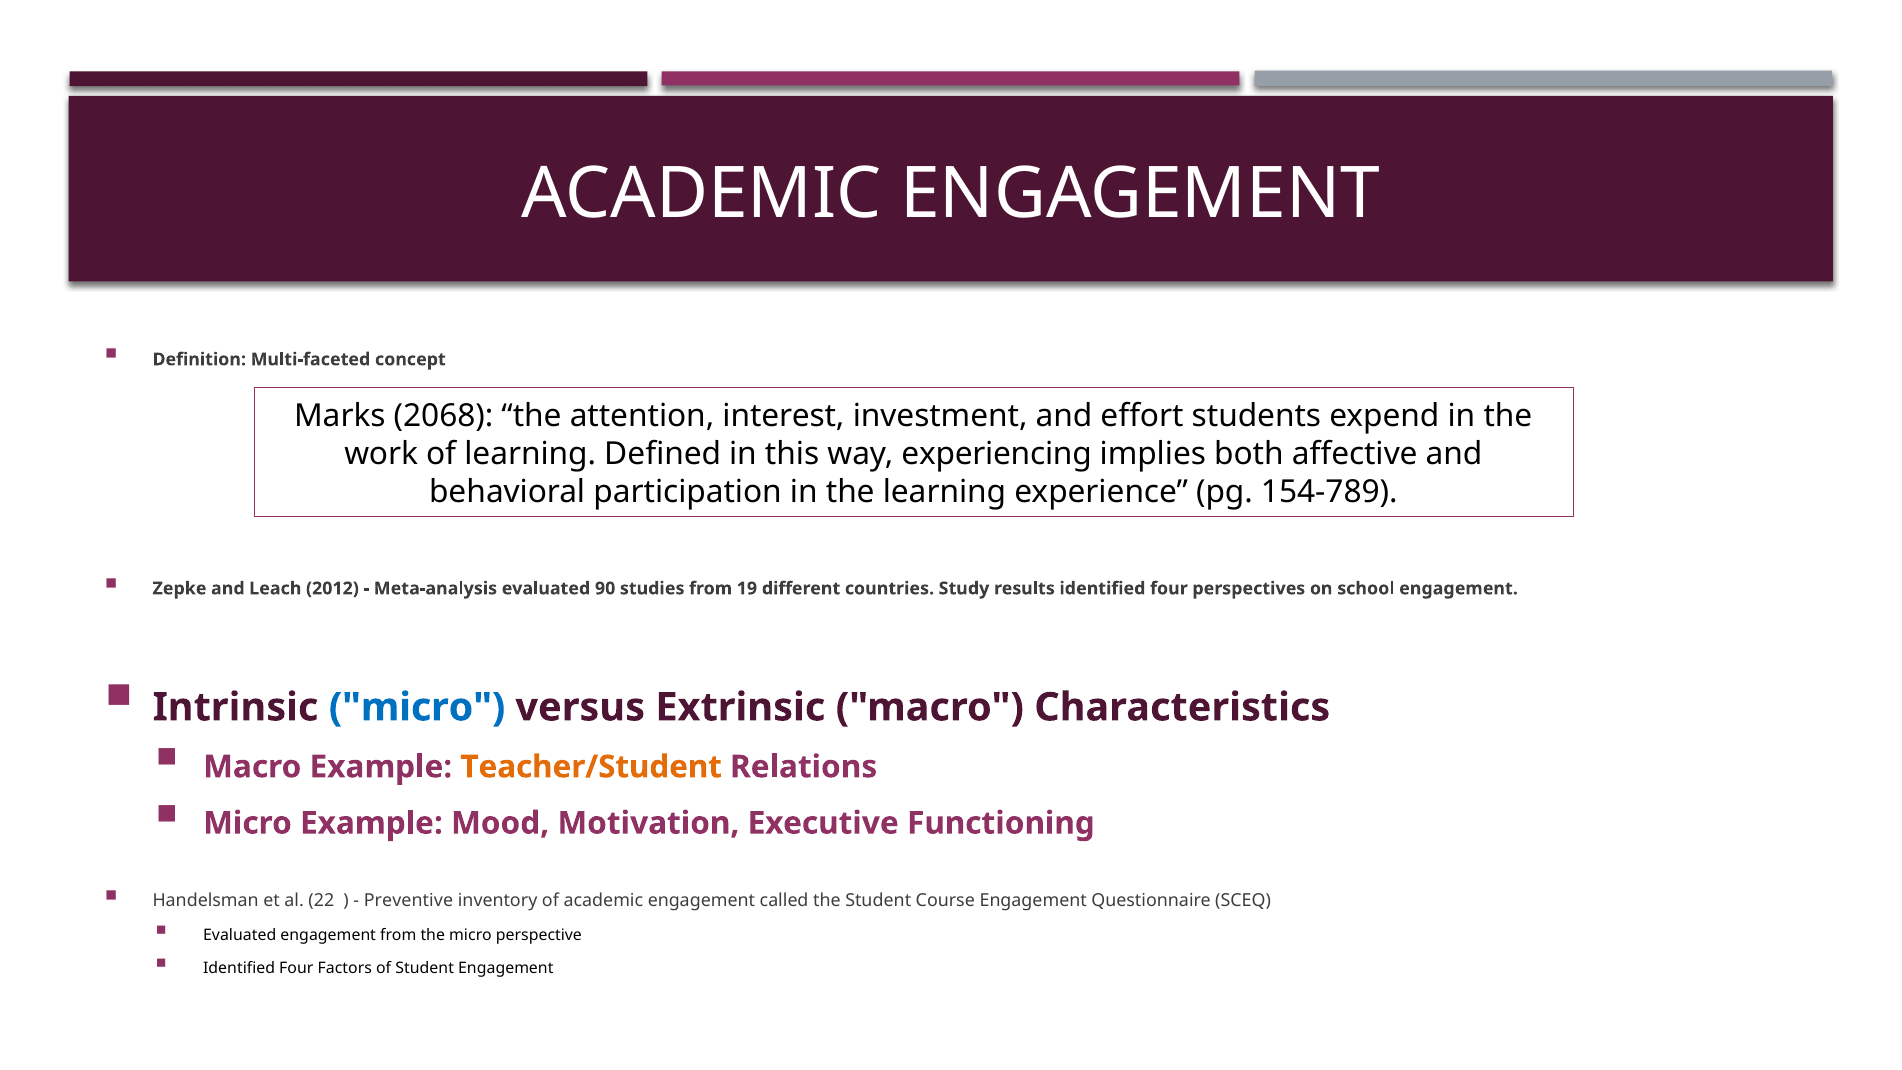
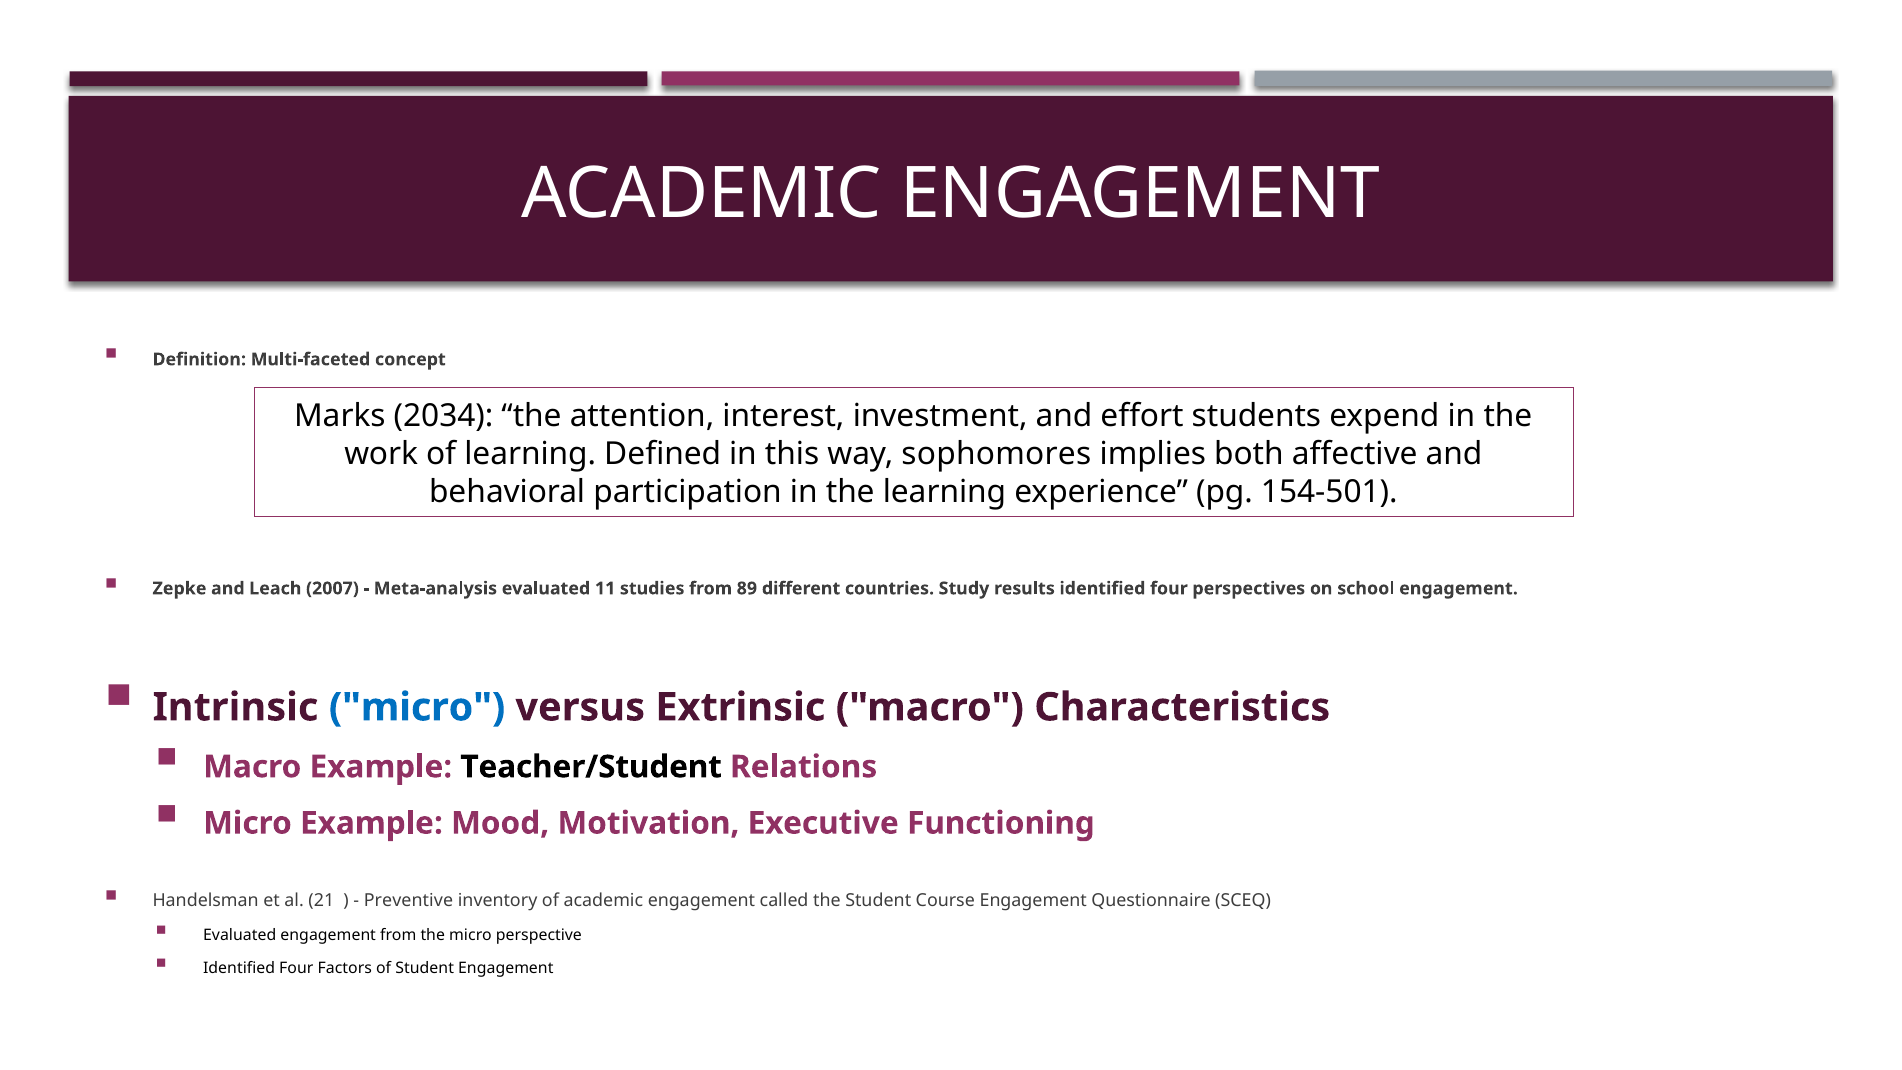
2068: 2068 -> 2034
experiencing: experiencing -> sophomores
154-789: 154-789 -> 154-501
2012: 2012 -> 2007
90: 90 -> 11
19: 19 -> 89
Teacher/Student colour: orange -> black
22: 22 -> 21
